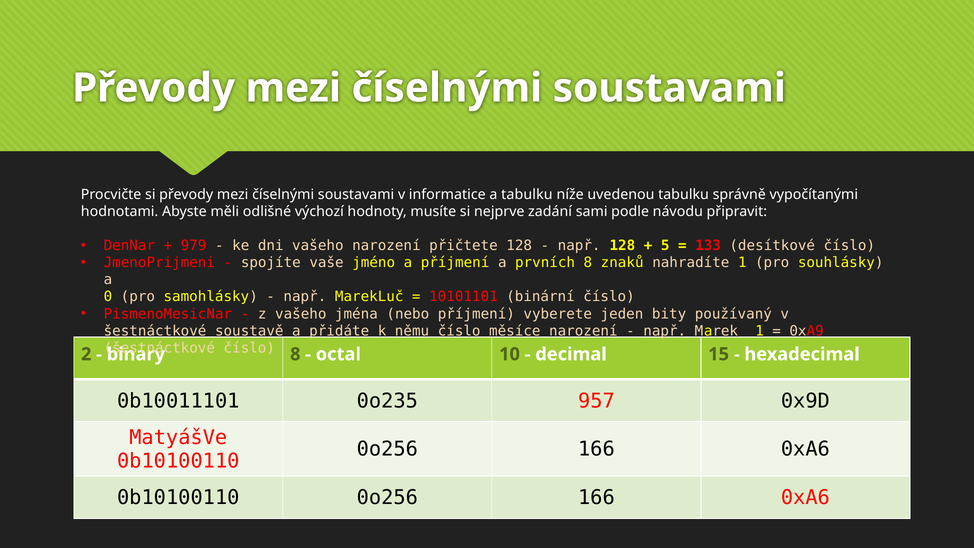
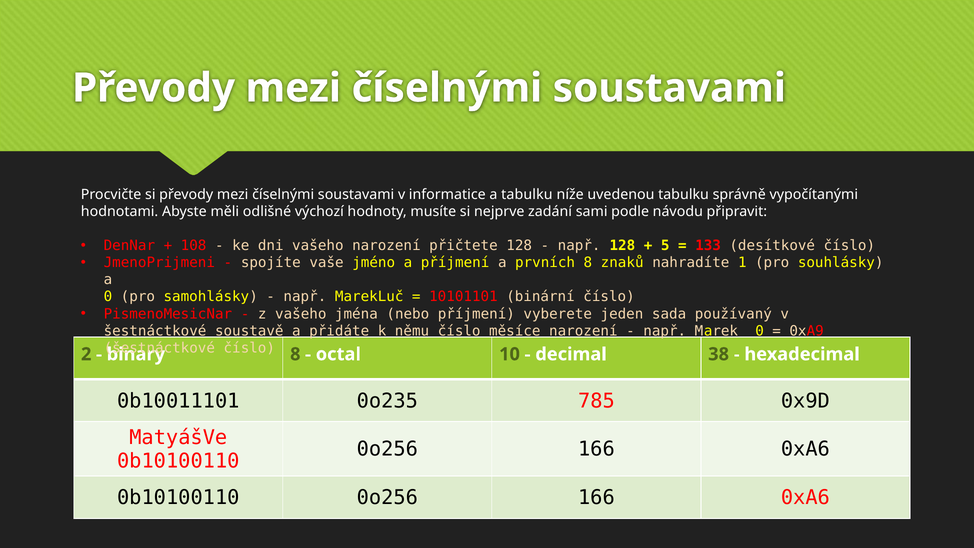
979: 979 -> 108
bity: bity -> sada
Marek 1: 1 -> 0
15: 15 -> 38
957: 957 -> 785
